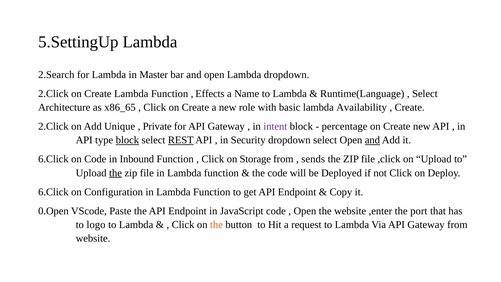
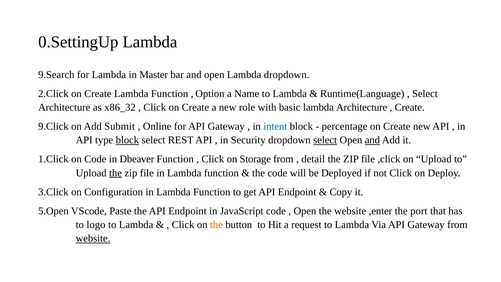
5.SettingUp: 5.SettingUp -> 0.SettingUp
2.Search: 2.Search -> 9.Search
Effects: Effects -> Option
x86_65: x86_65 -> x86_32
lambda Availability: Availability -> Architecture
2.Click at (53, 126): 2.Click -> 9.Click
Unique: Unique -> Submit
Private: Private -> Online
intent colour: purple -> blue
REST underline: present -> none
select at (325, 140) underline: none -> present
6.Click at (53, 159): 6.Click -> 1.Click
Inbound: Inbound -> Dbeaver
sends: sends -> detail
6.Click at (53, 192): 6.Click -> 3.Click
0.Open: 0.Open -> 5.Open
website at (93, 238) underline: none -> present
